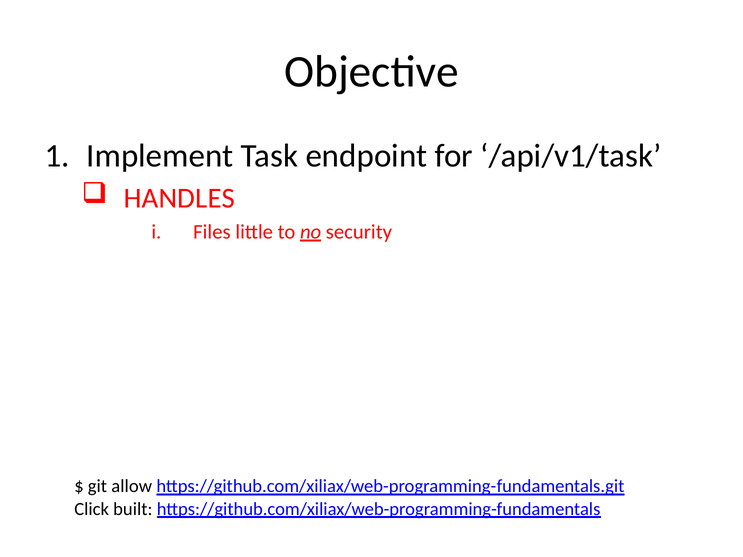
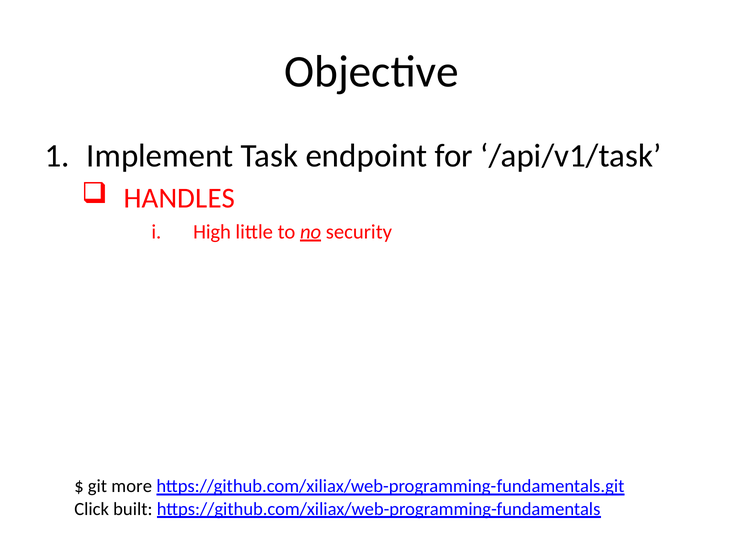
Files: Files -> High
allow: allow -> more
